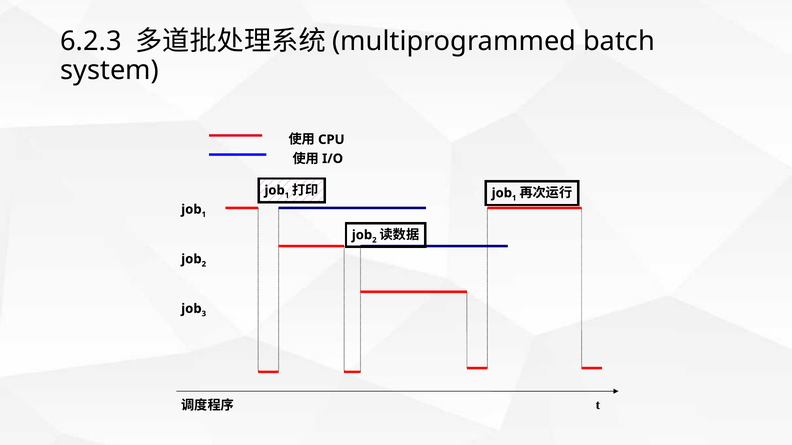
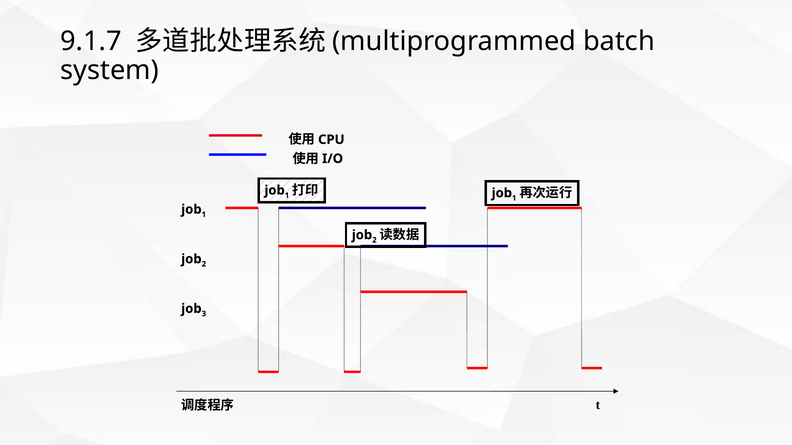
6.2.3: 6.2.3 -> 9.1.7
